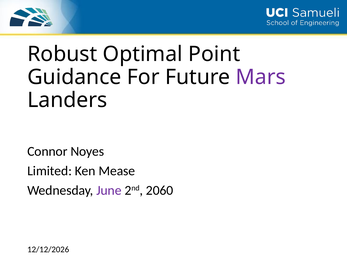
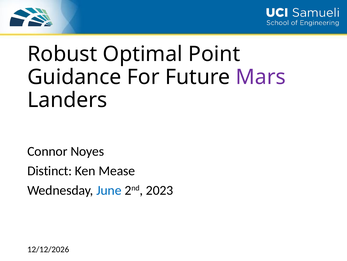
Limited: Limited -> Distinct
June colour: purple -> blue
2060: 2060 -> 2023
